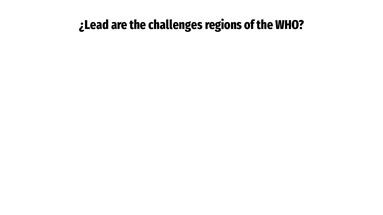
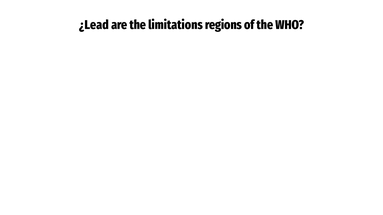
challenges: challenges -> limitations
